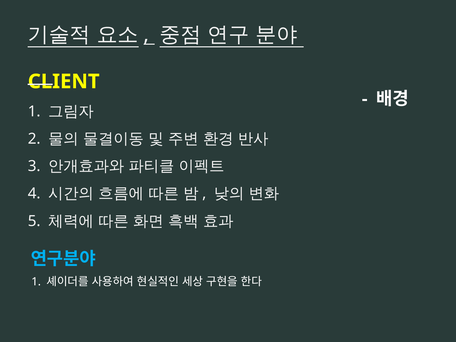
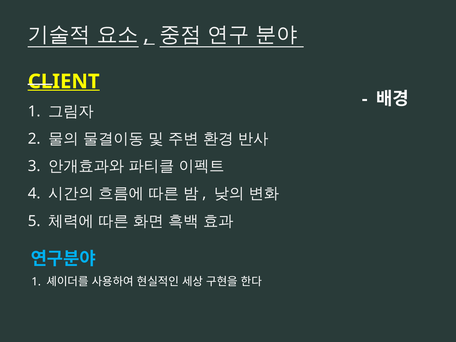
CLIENT underline: none -> present
